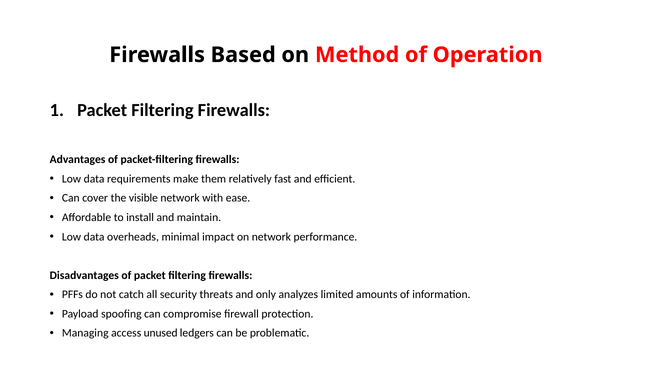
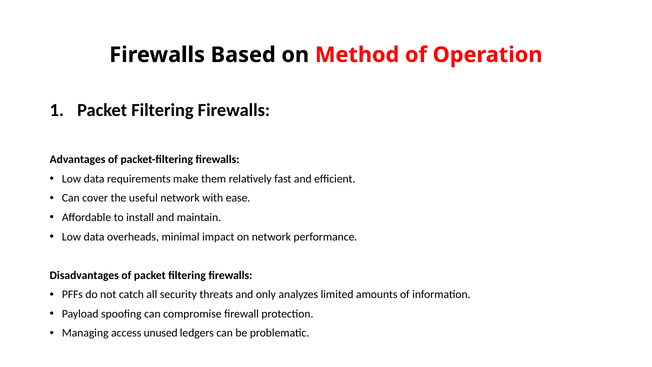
visible: visible -> useful
